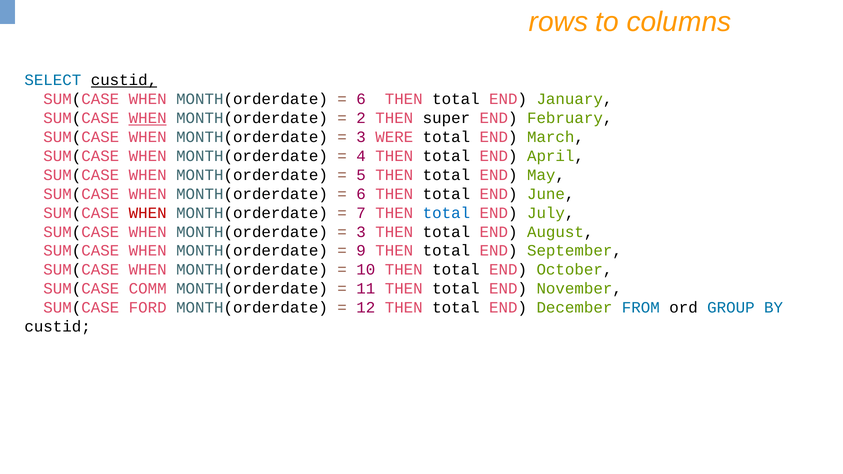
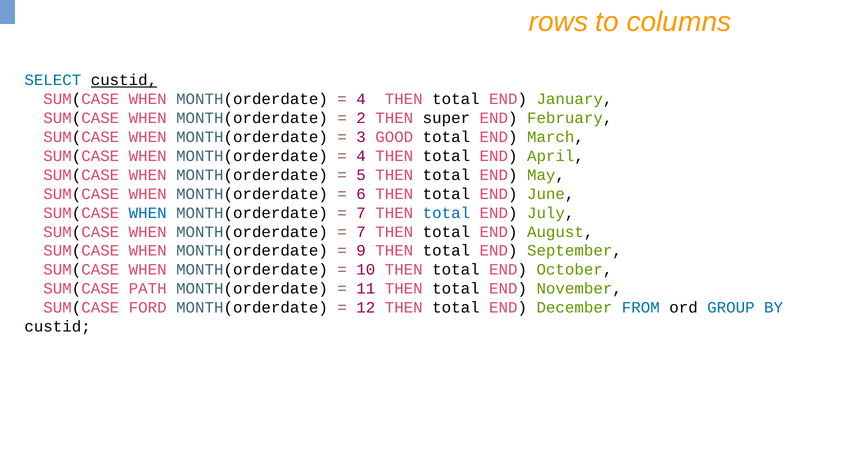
6 at (361, 99): 6 -> 4
WHEN at (148, 118) underline: present -> none
WERE: WERE -> GOOD
WHEN at (148, 213) colour: red -> blue
3 at (361, 232): 3 -> 7
COMM: COMM -> PATH
